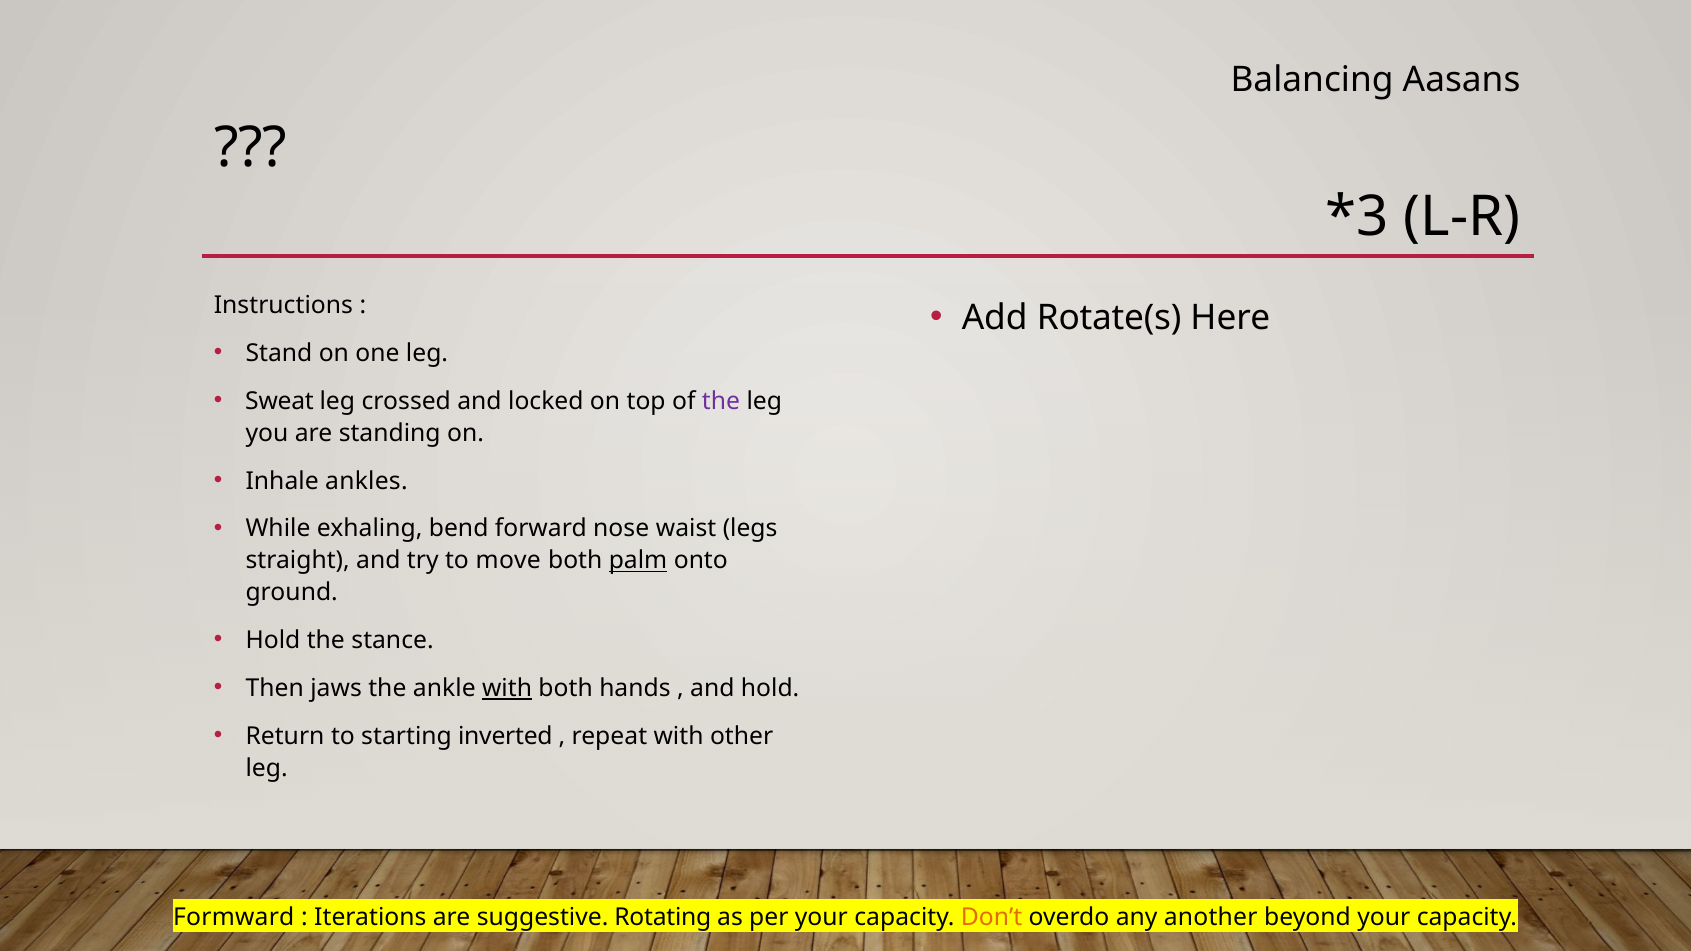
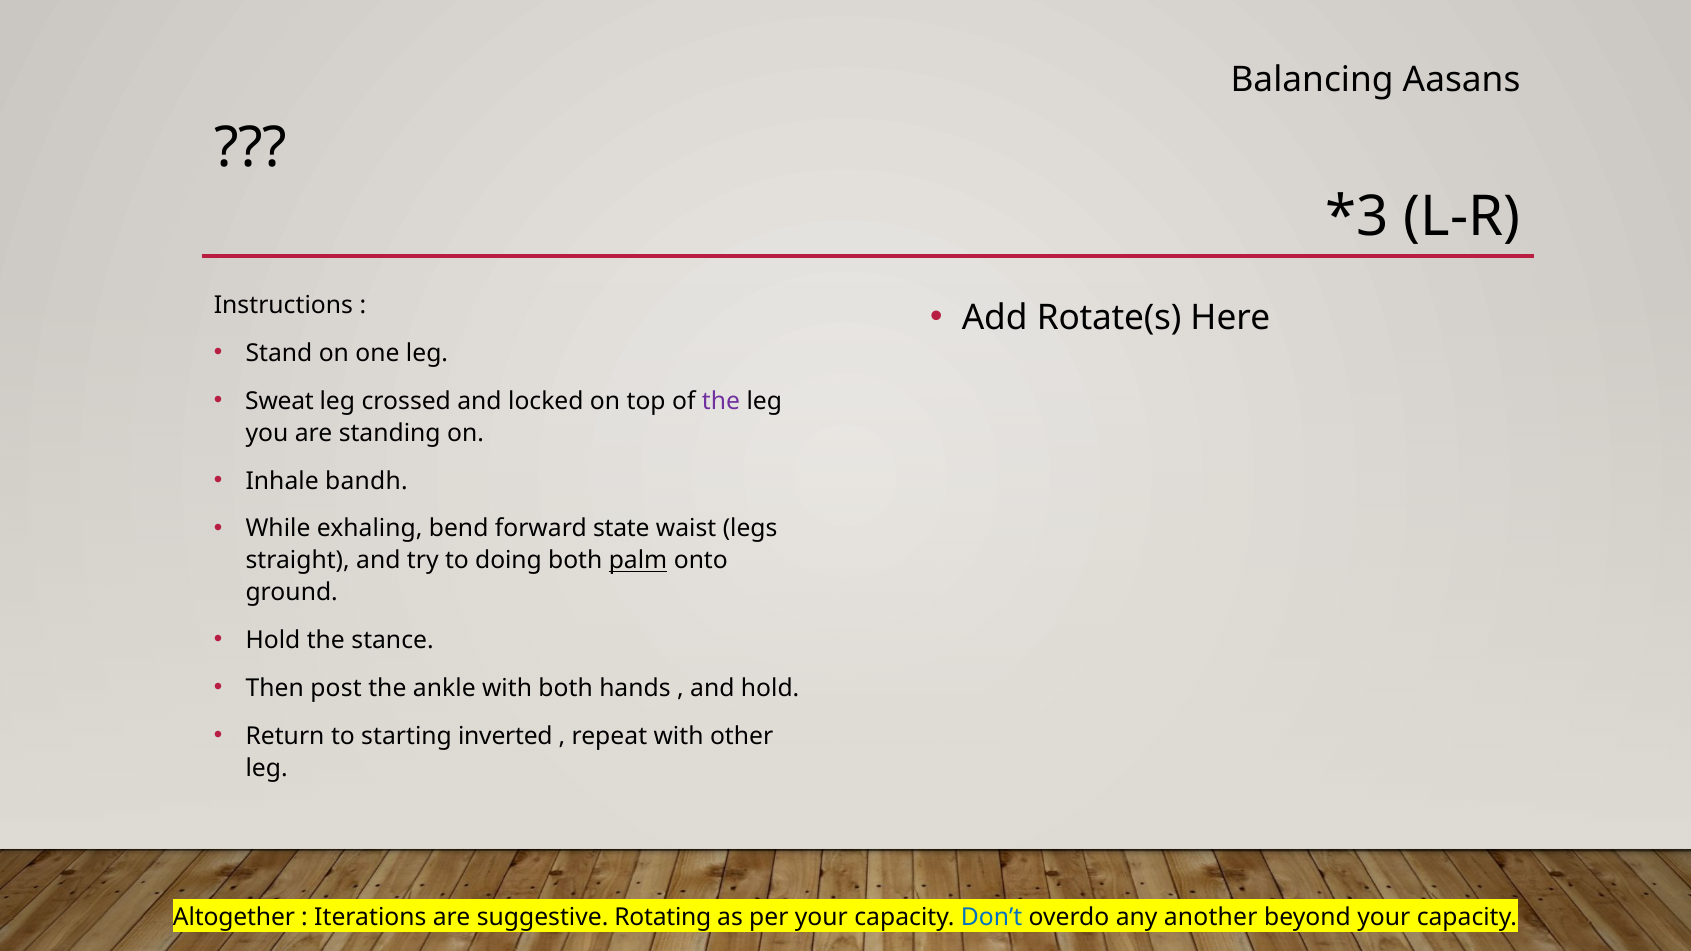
ankles: ankles -> bandh
nose: nose -> state
move: move -> doing
jaws: jaws -> post
with at (507, 688) underline: present -> none
Formward: Formward -> Altogether
Don’t colour: orange -> blue
